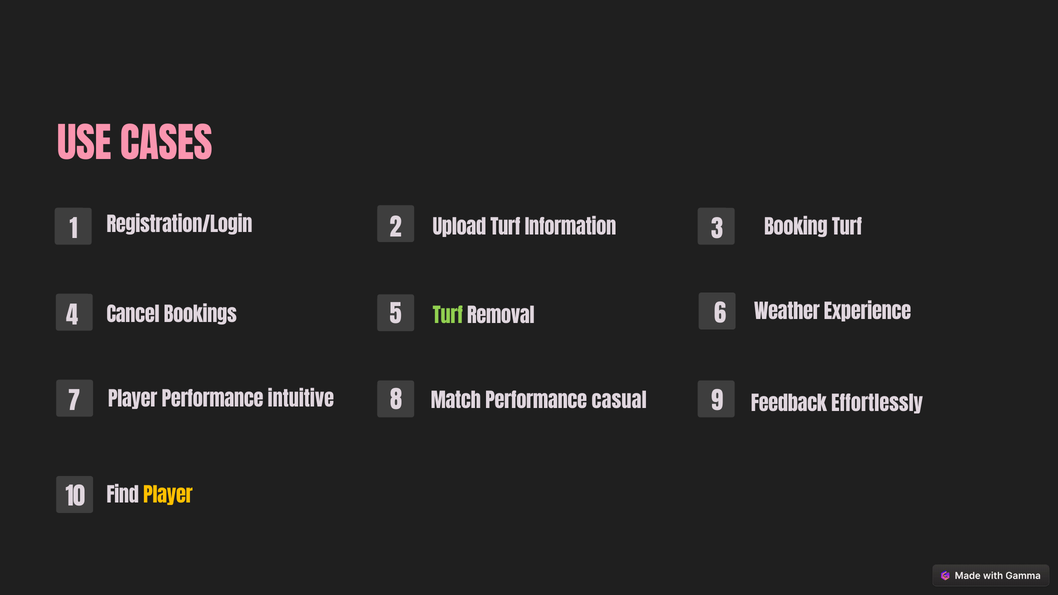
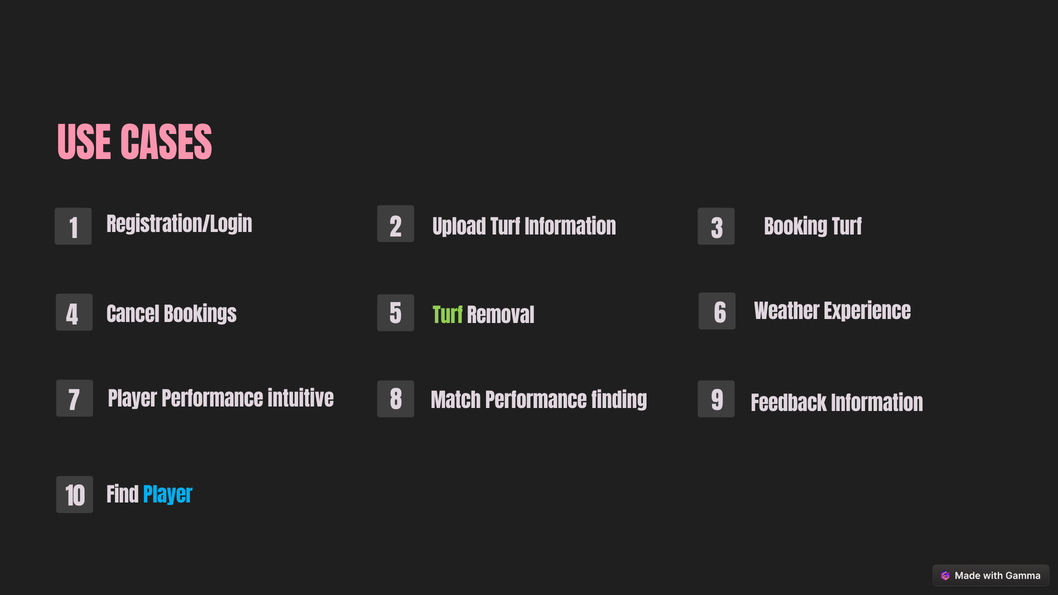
casual: casual -> finding
Feedback Effortlessly: Effortlessly -> Information
Player at (168, 496) colour: yellow -> light blue
